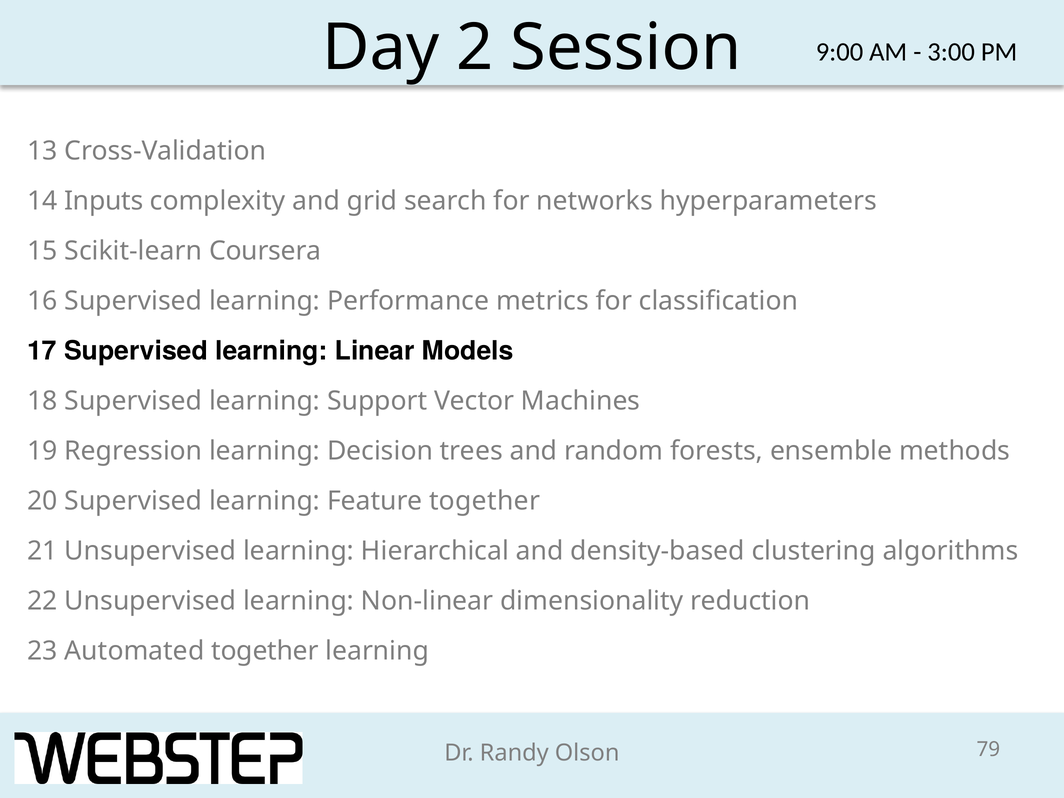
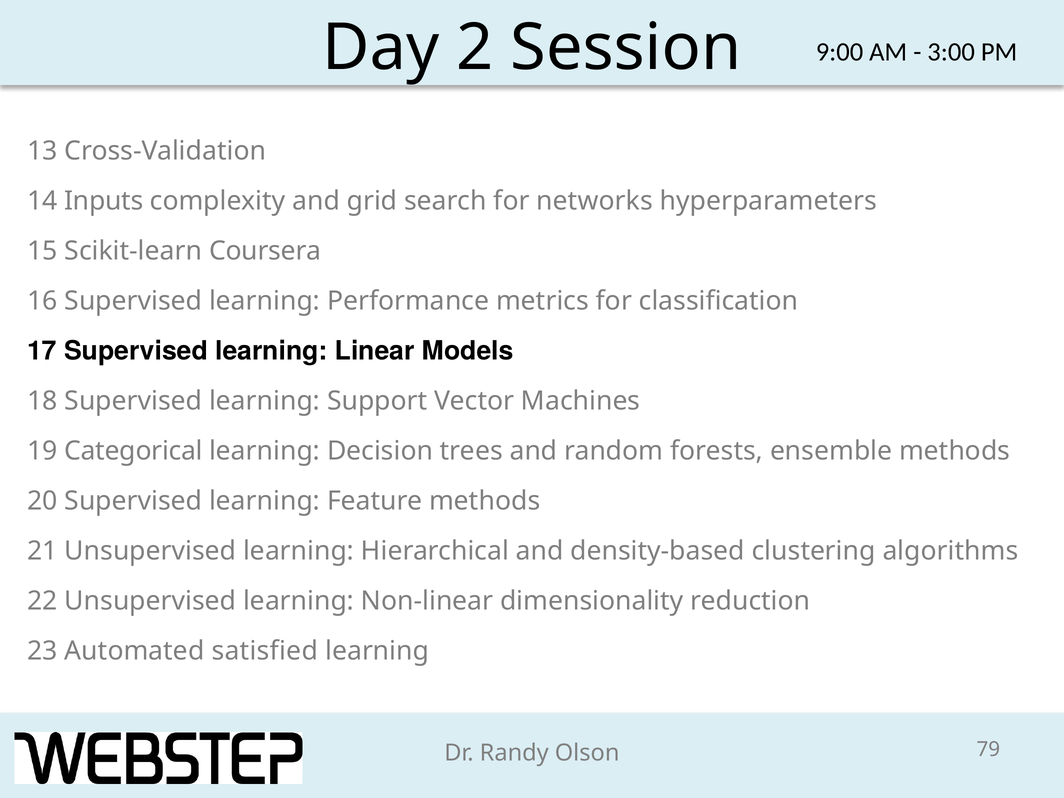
Regression: Regression -> Categorical
Feature together: together -> methods
Automated together: together -> satisfied
